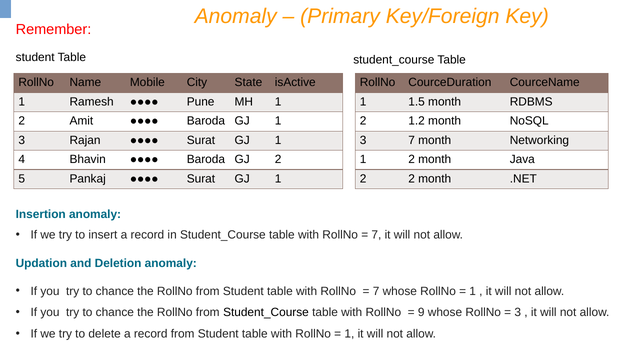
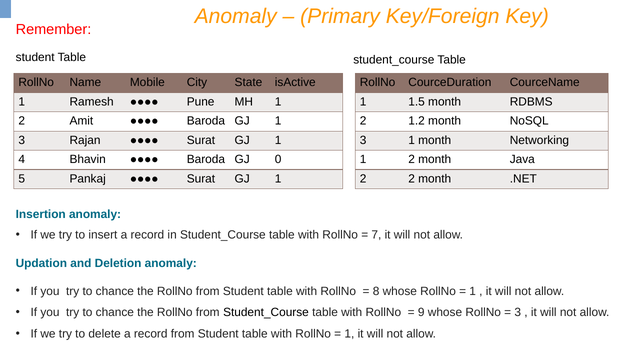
3 7: 7 -> 1
GJ 2: 2 -> 0
7 at (376, 291): 7 -> 8
